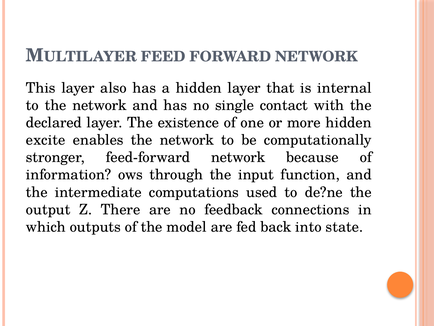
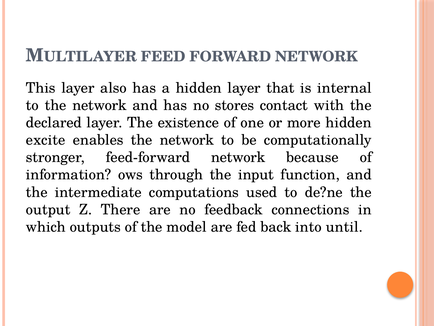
single: single -> stores
state: state -> until
